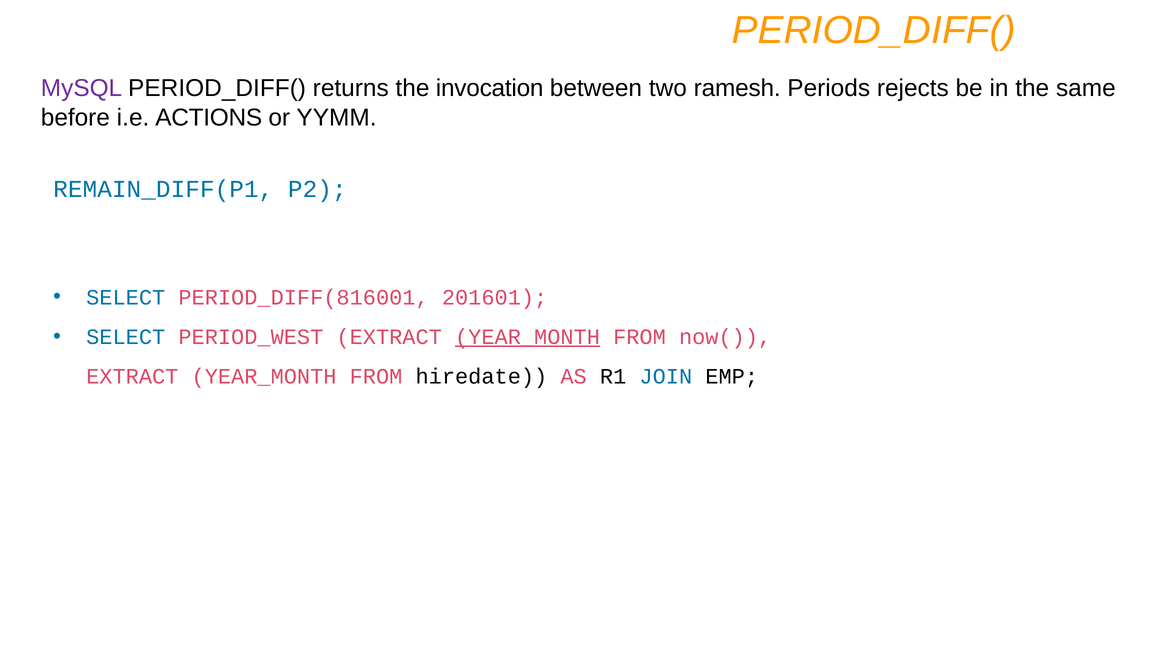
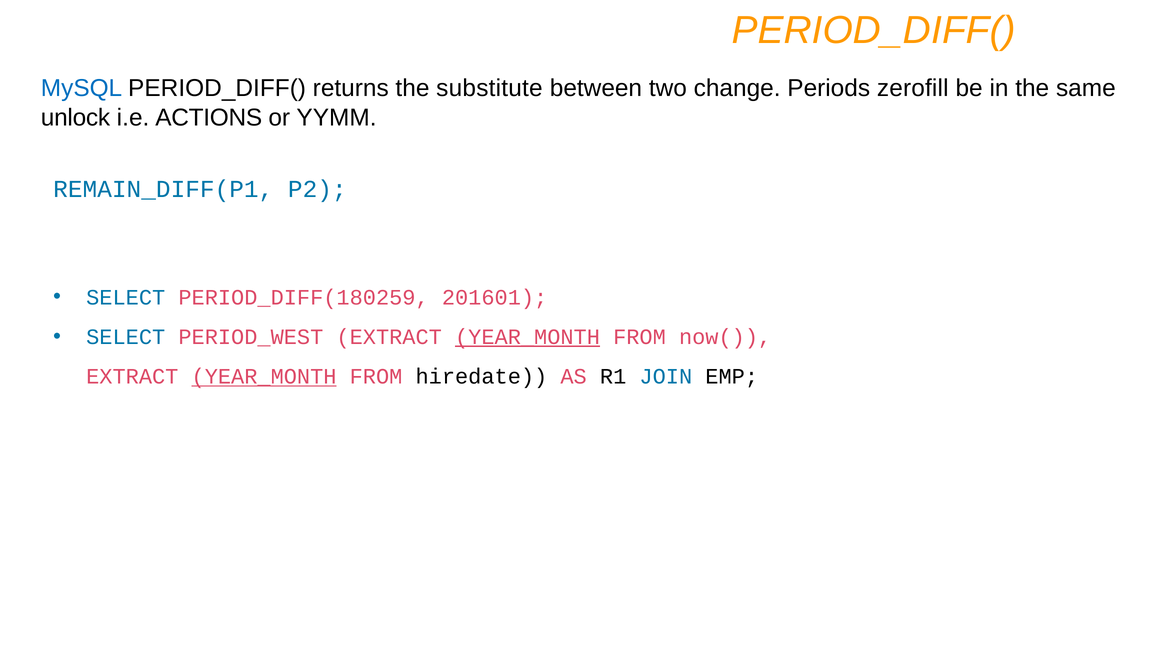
MySQL colour: purple -> blue
invocation: invocation -> substitute
ramesh: ramesh -> change
rejects: rejects -> zerofill
before: before -> unlock
PERIOD_DIFF(816001: PERIOD_DIFF(816001 -> PERIOD_DIFF(180259
YEAR_MONTH at (264, 376) underline: none -> present
